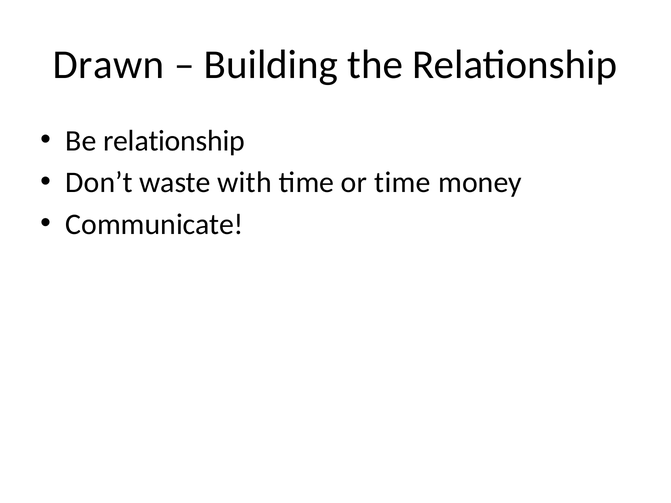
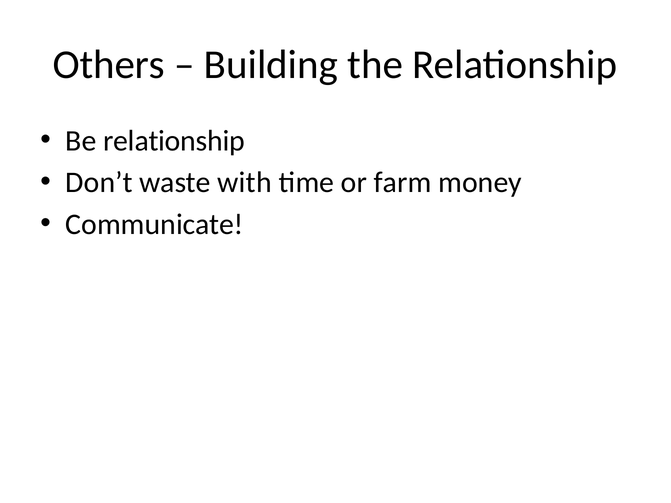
Drawn: Drawn -> Others
or time: time -> farm
